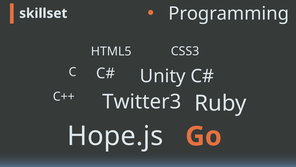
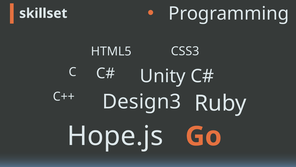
Twitter3: Twitter3 -> Design3
